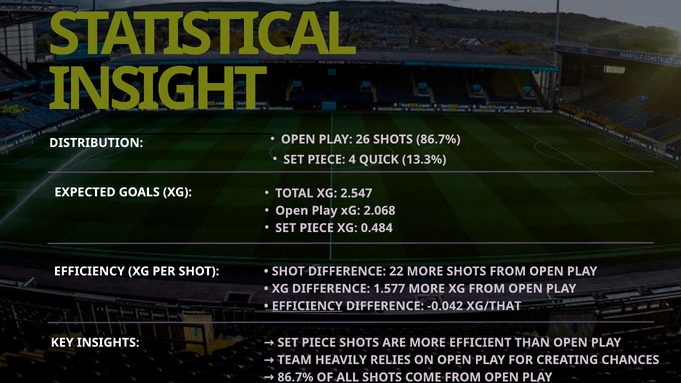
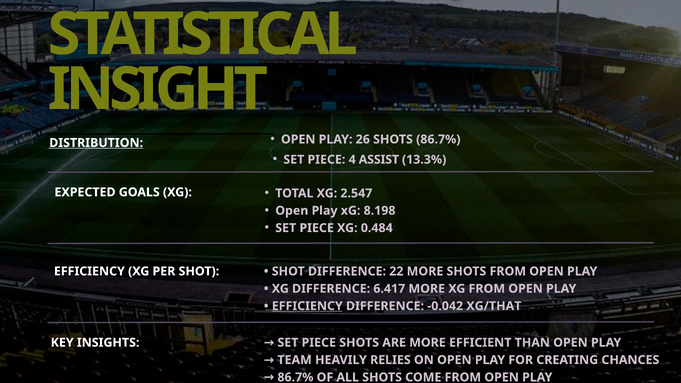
DISTRIBUTION underline: none -> present
QUICK: QUICK -> ASSIST
2.068: 2.068 -> 8.198
1.577: 1.577 -> 6.417
